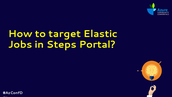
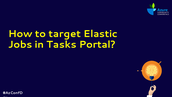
Steps: Steps -> Tasks
